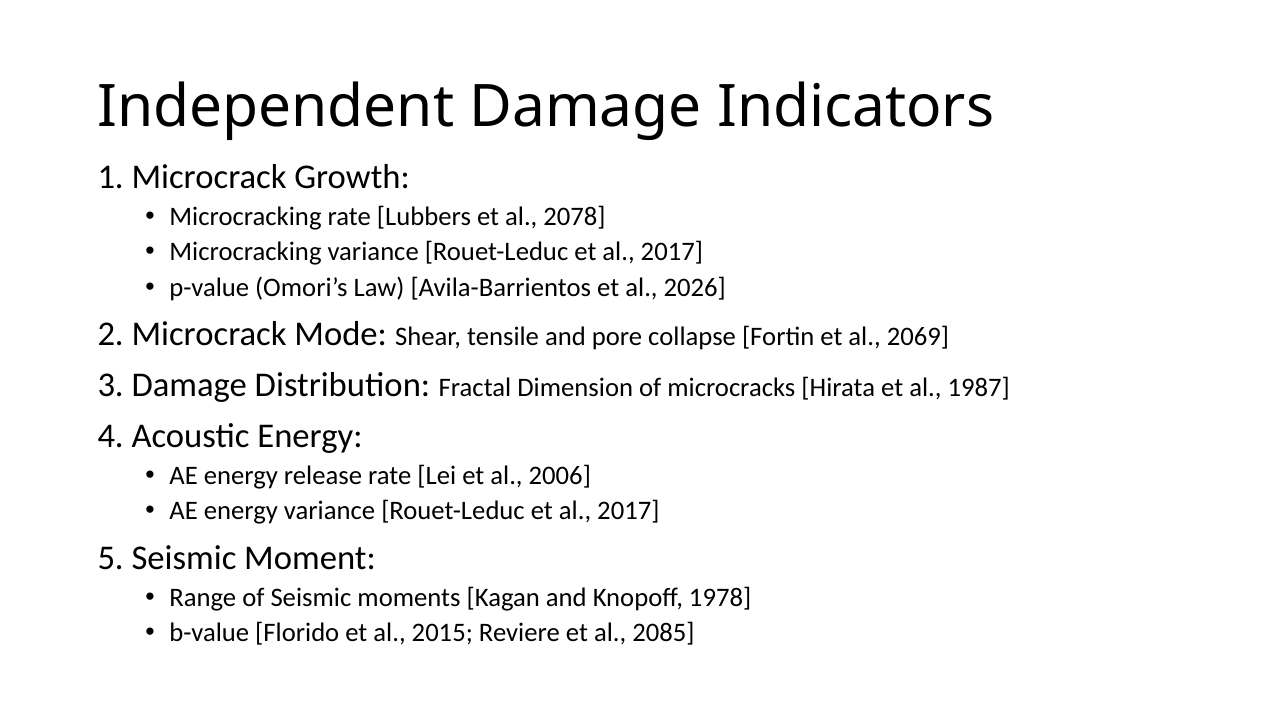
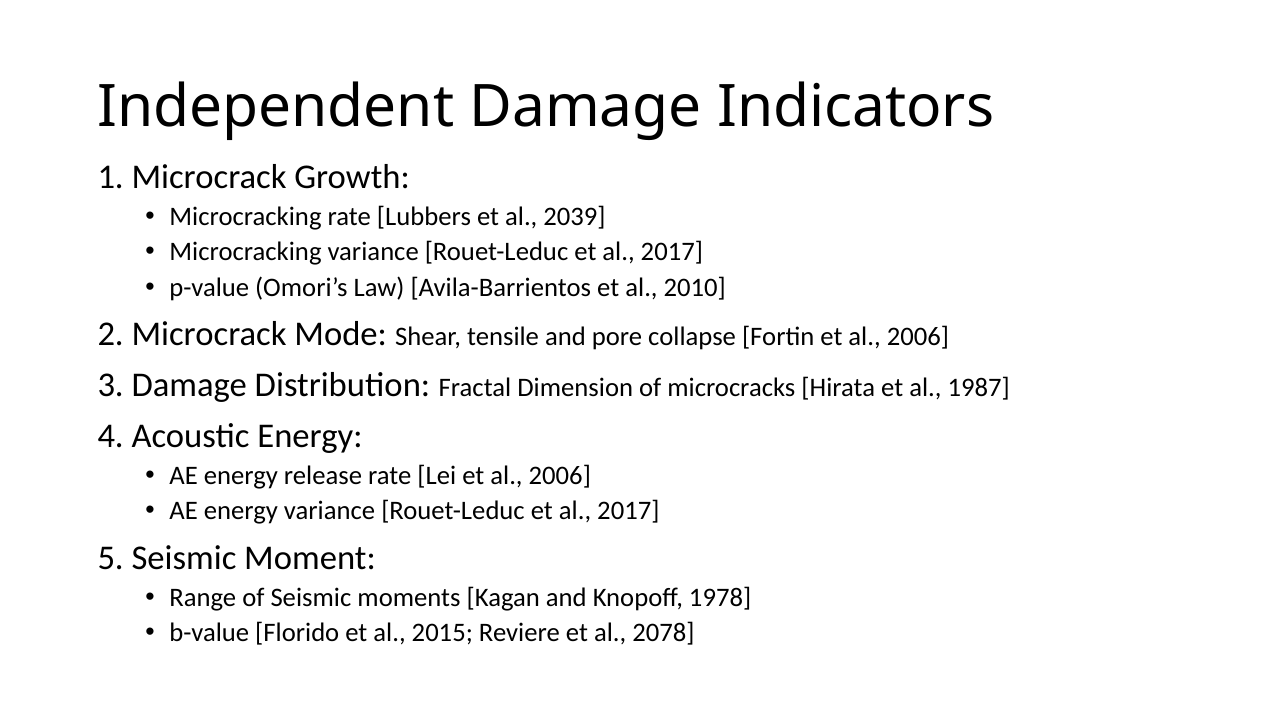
2078: 2078 -> 2039
2026: 2026 -> 2010
Fortin et al 2069: 2069 -> 2006
2085: 2085 -> 2078
